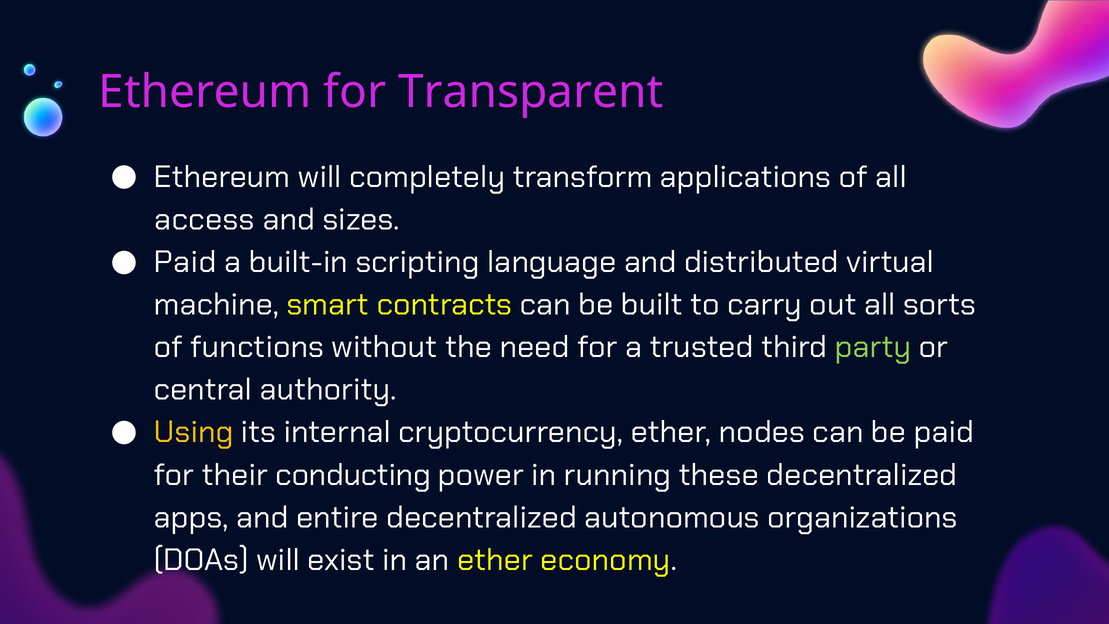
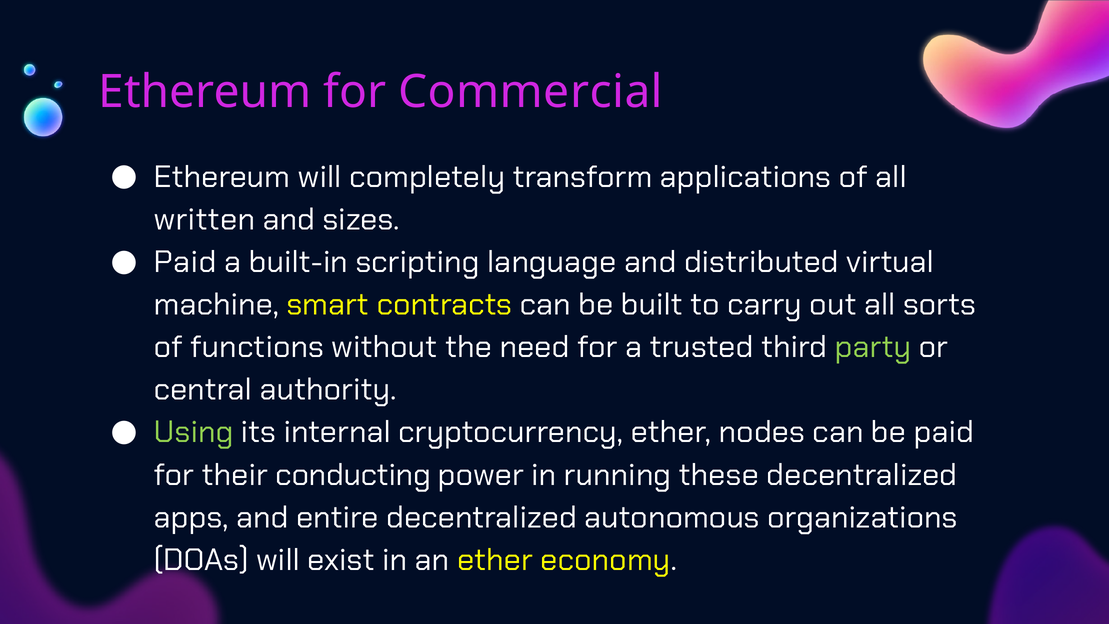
Transparent: Transparent -> Commercial
access: access -> written
Using colour: yellow -> light green
